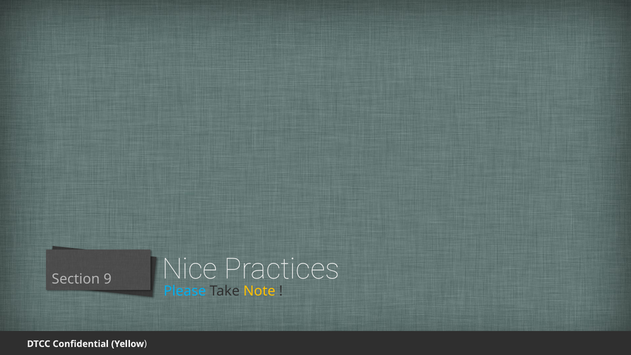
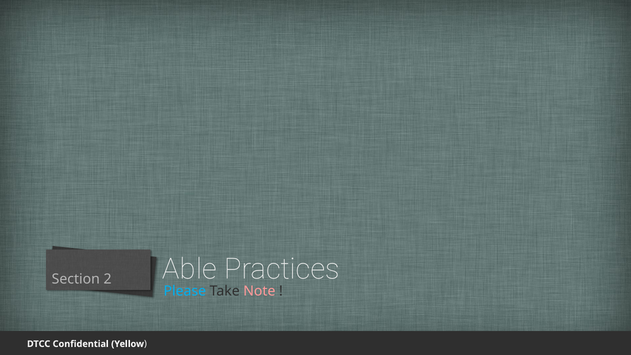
Nice: Nice -> Able
9: 9 -> 2
Note colour: yellow -> pink
